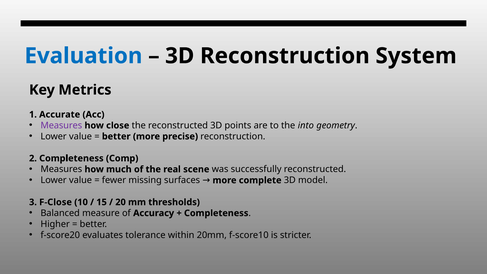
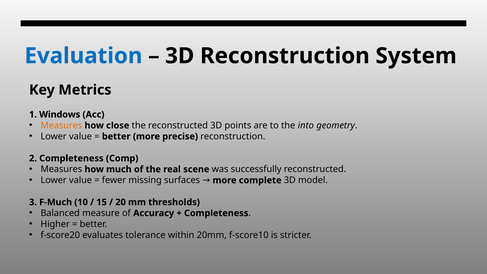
Accurate: Accurate -> Windows
Measures at (61, 125) colour: purple -> orange
F-Close: F-Close -> F-Much
